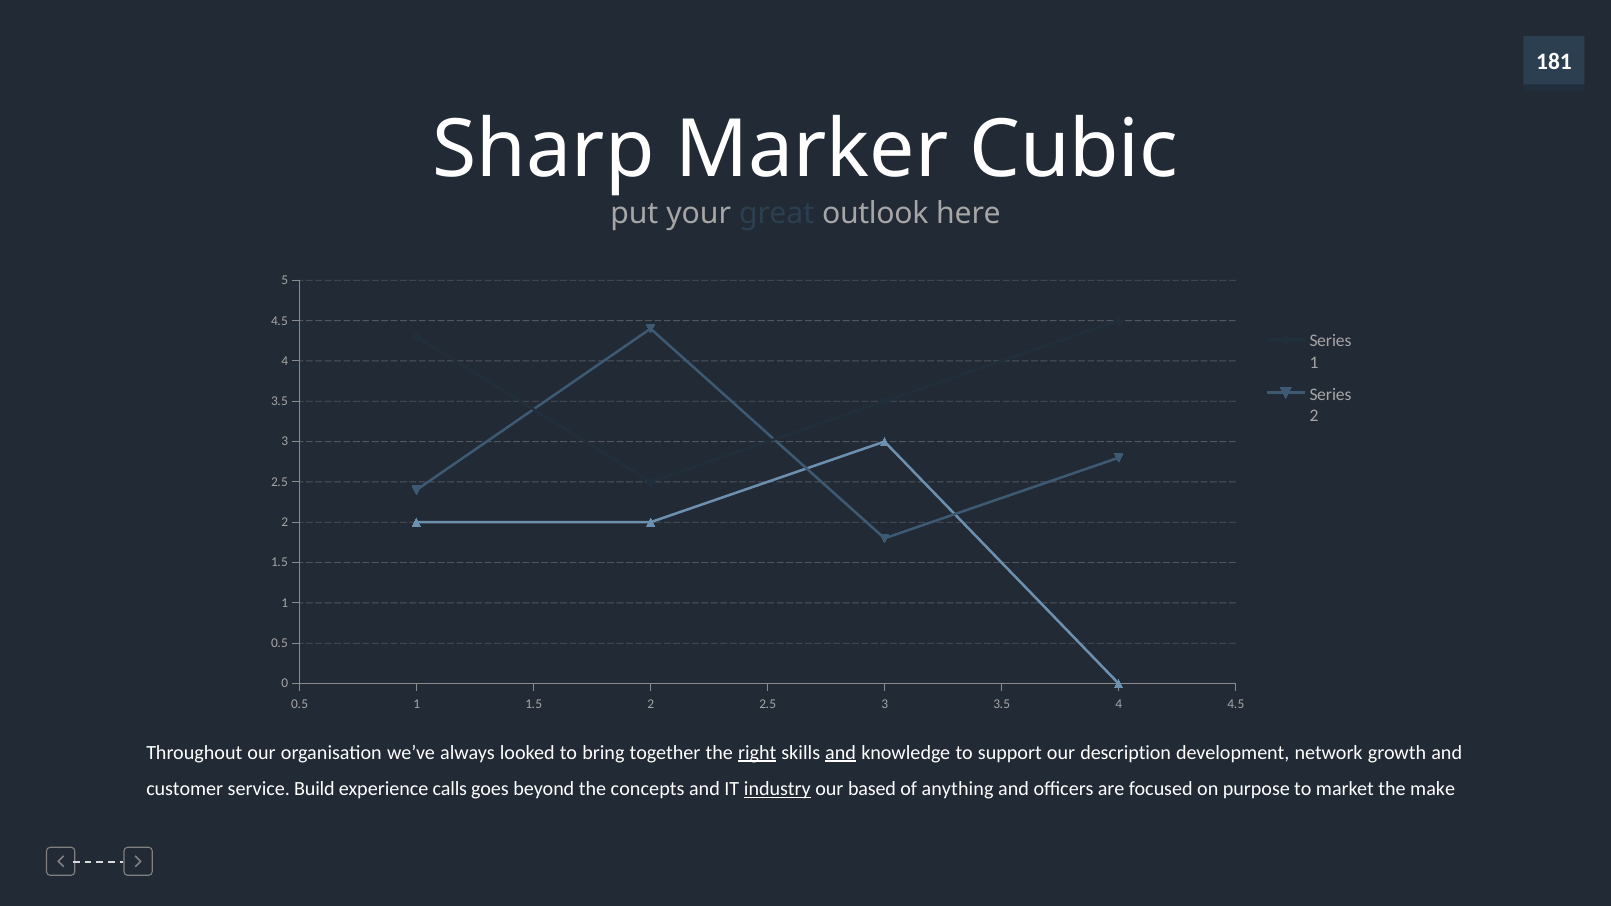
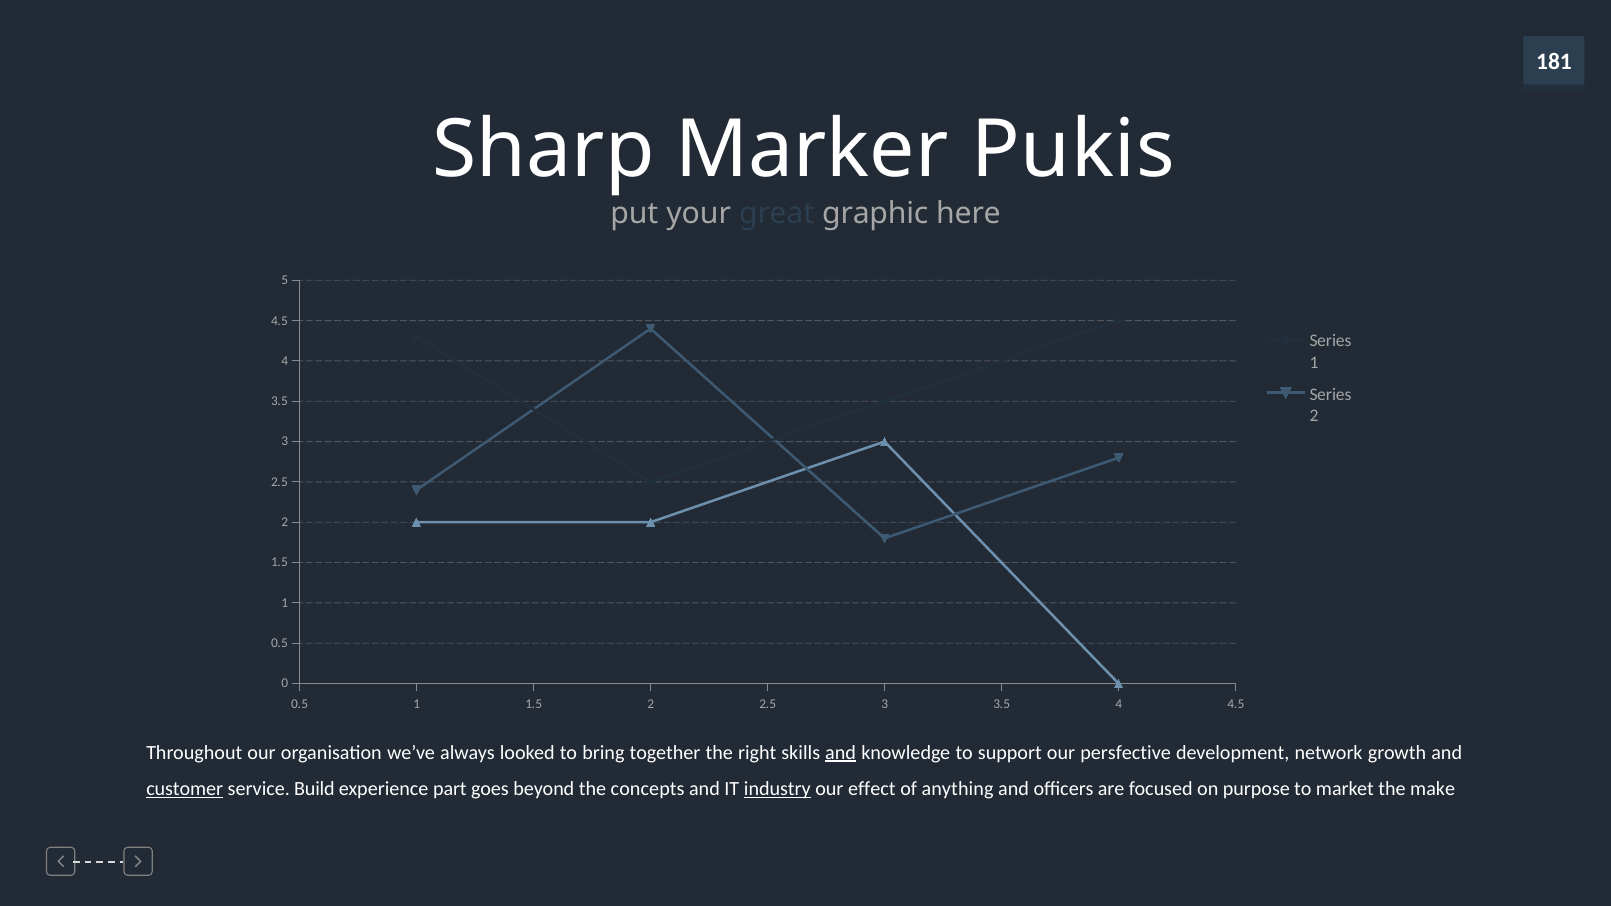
Cubic: Cubic -> Pukis
outlook: outlook -> graphic
right underline: present -> none
description: description -> persfective
customer underline: none -> present
calls: calls -> part
based: based -> effect
